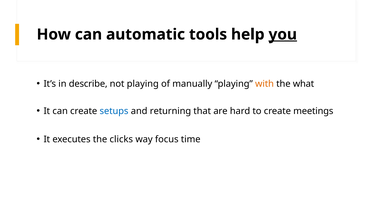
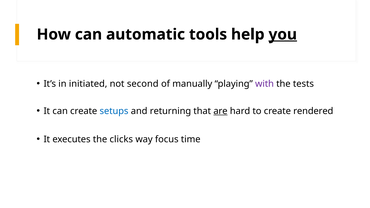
describe: describe -> initiated
not playing: playing -> second
with colour: orange -> purple
what: what -> tests
are underline: none -> present
meetings: meetings -> rendered
